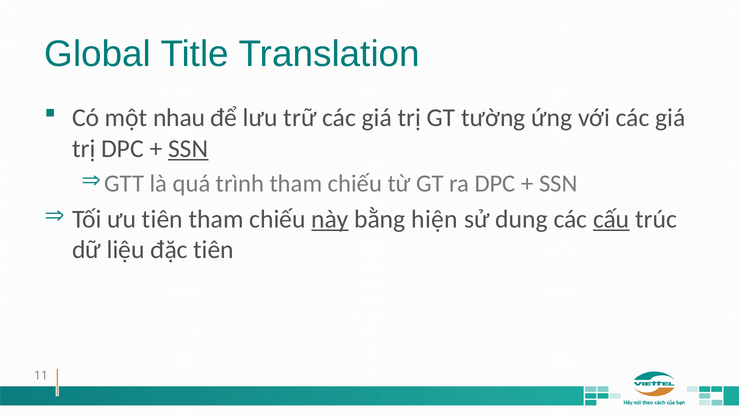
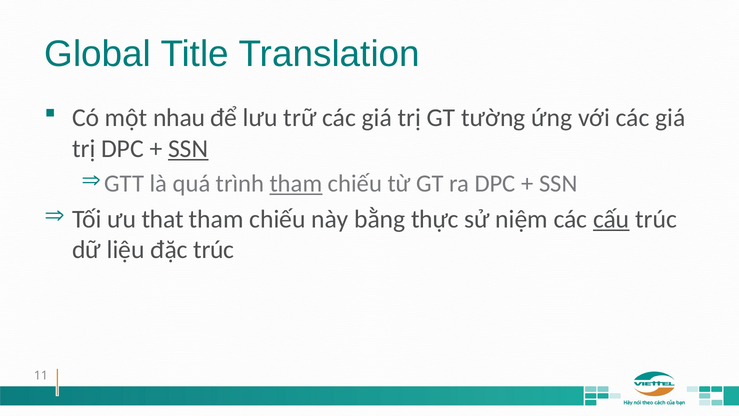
tham at (296, 184) underline: none -> present
ưu tiên: tiên -> that
này underline: present -> none
hiện: hiện -> thực
dung: dung -> niệm
đặc tiên: tiên -> trúc
